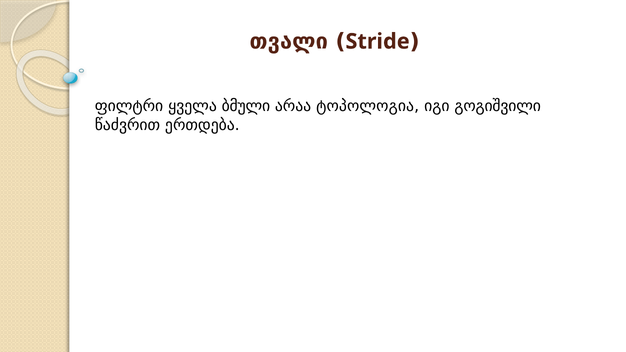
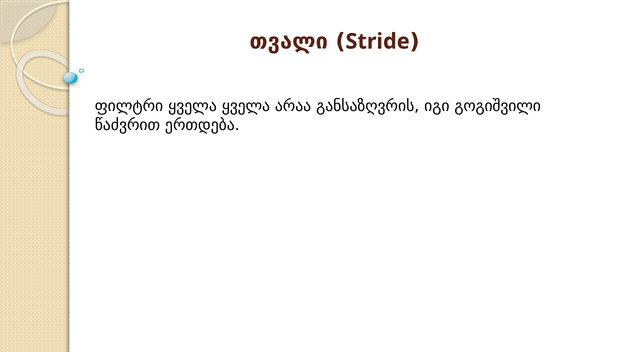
ყველა ბმული: ბმული -> ყველა
ტოპოლოგია: ტოპოლოგია -> განსაზღვრის
